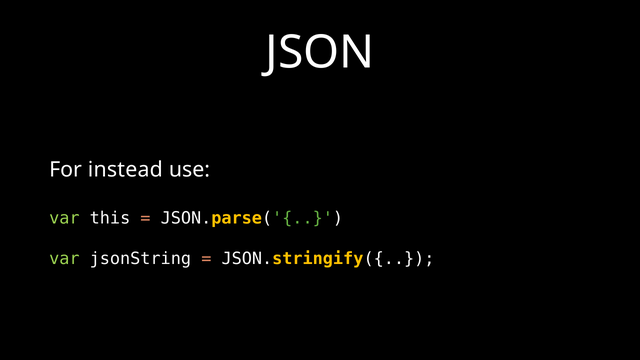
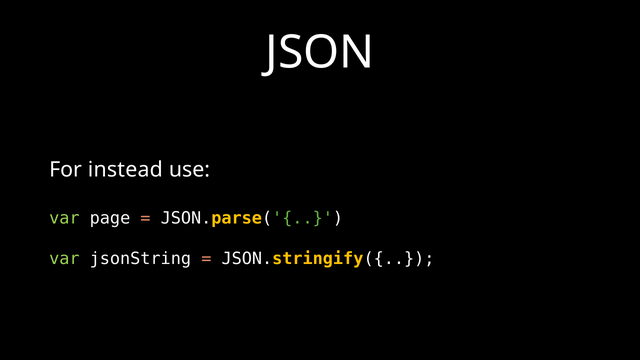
this: this -> page
